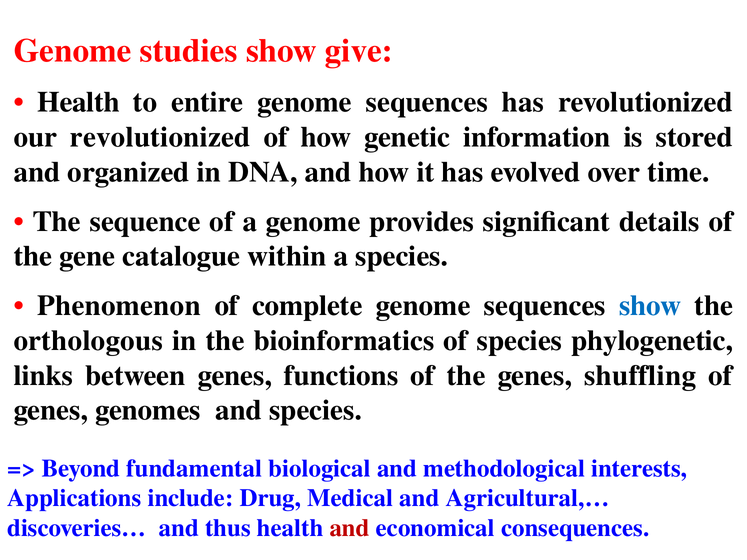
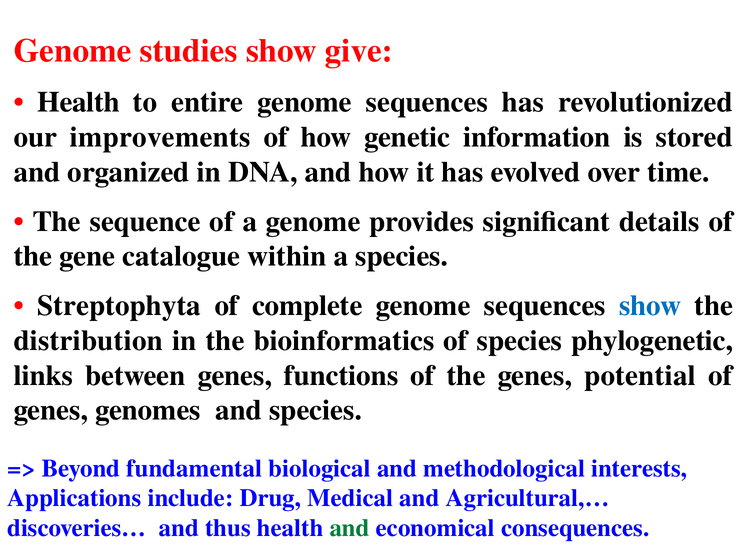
our revolutionized: revolutionized -> improvements
Phenomenon: Phenomenon -> Streptophyta
orthologous: orthologous -> distribution
shuffling: shuffling -> potential
and at (350, 528) colour: red -> green
